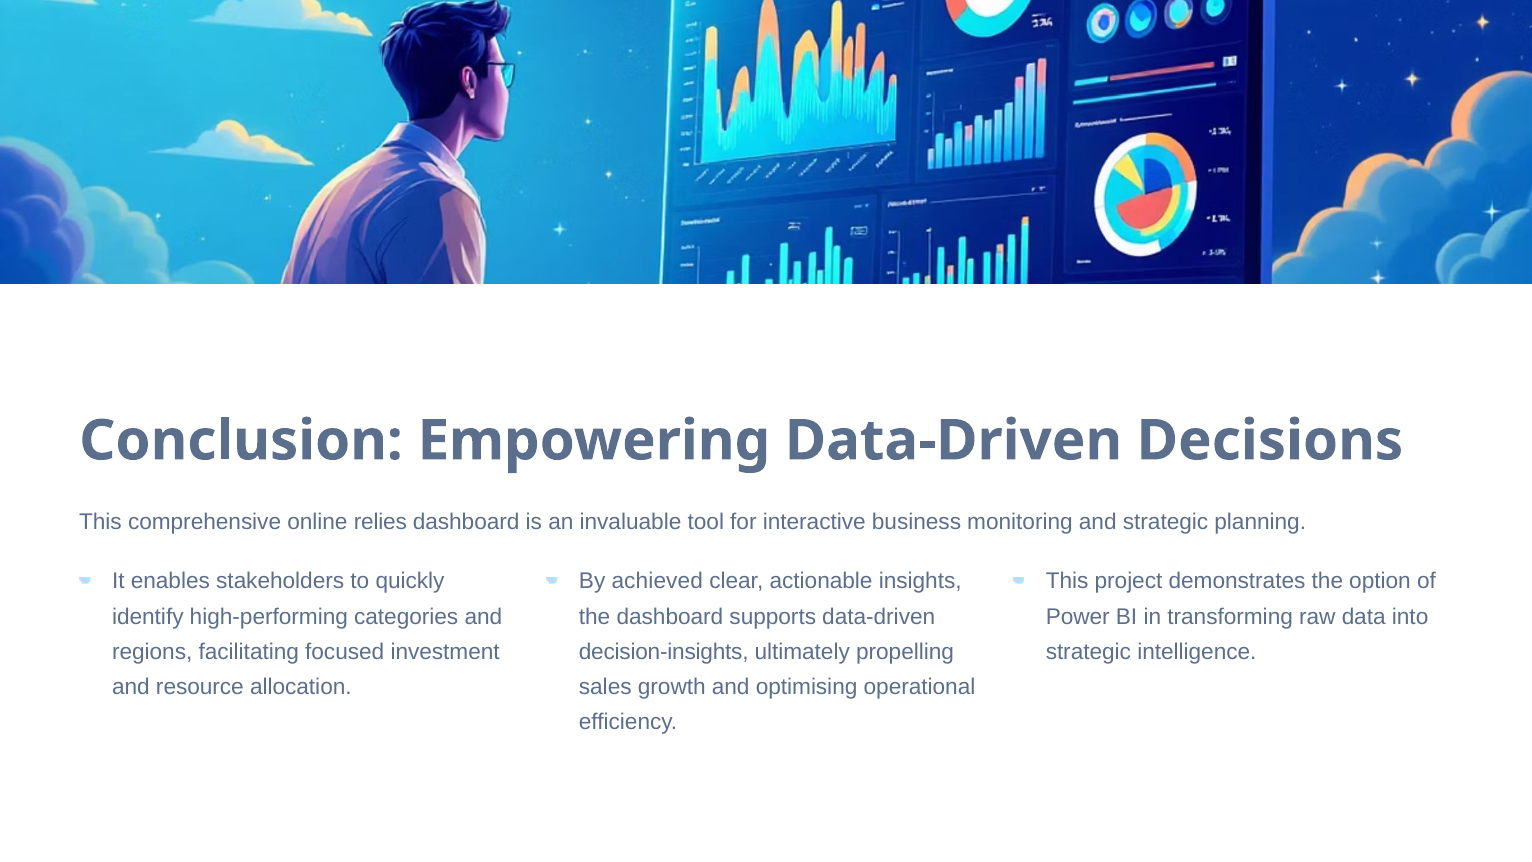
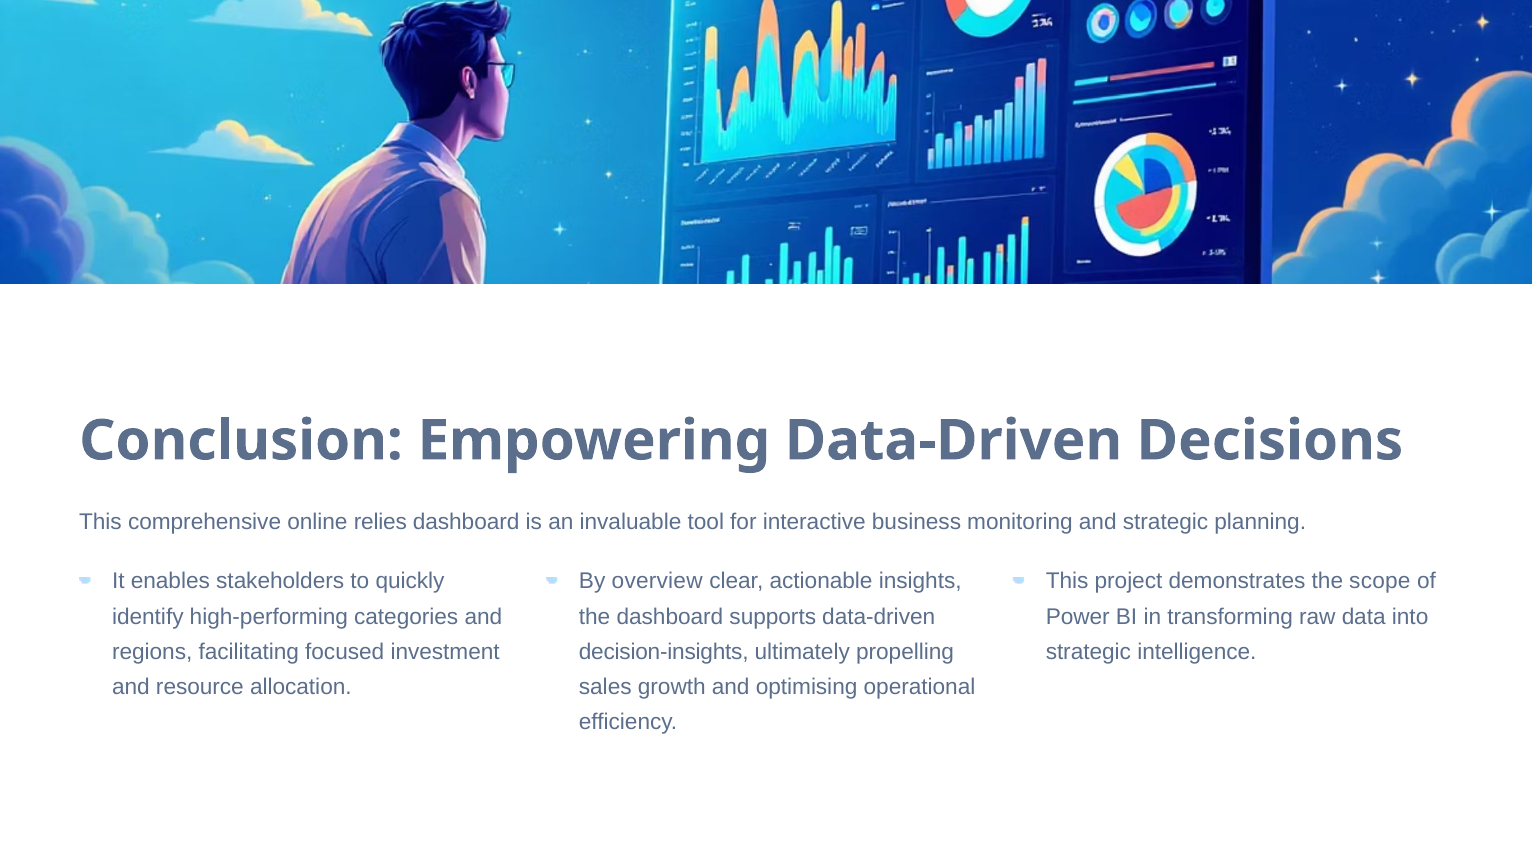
achieved: achieved -> overview
option: option -> scope
